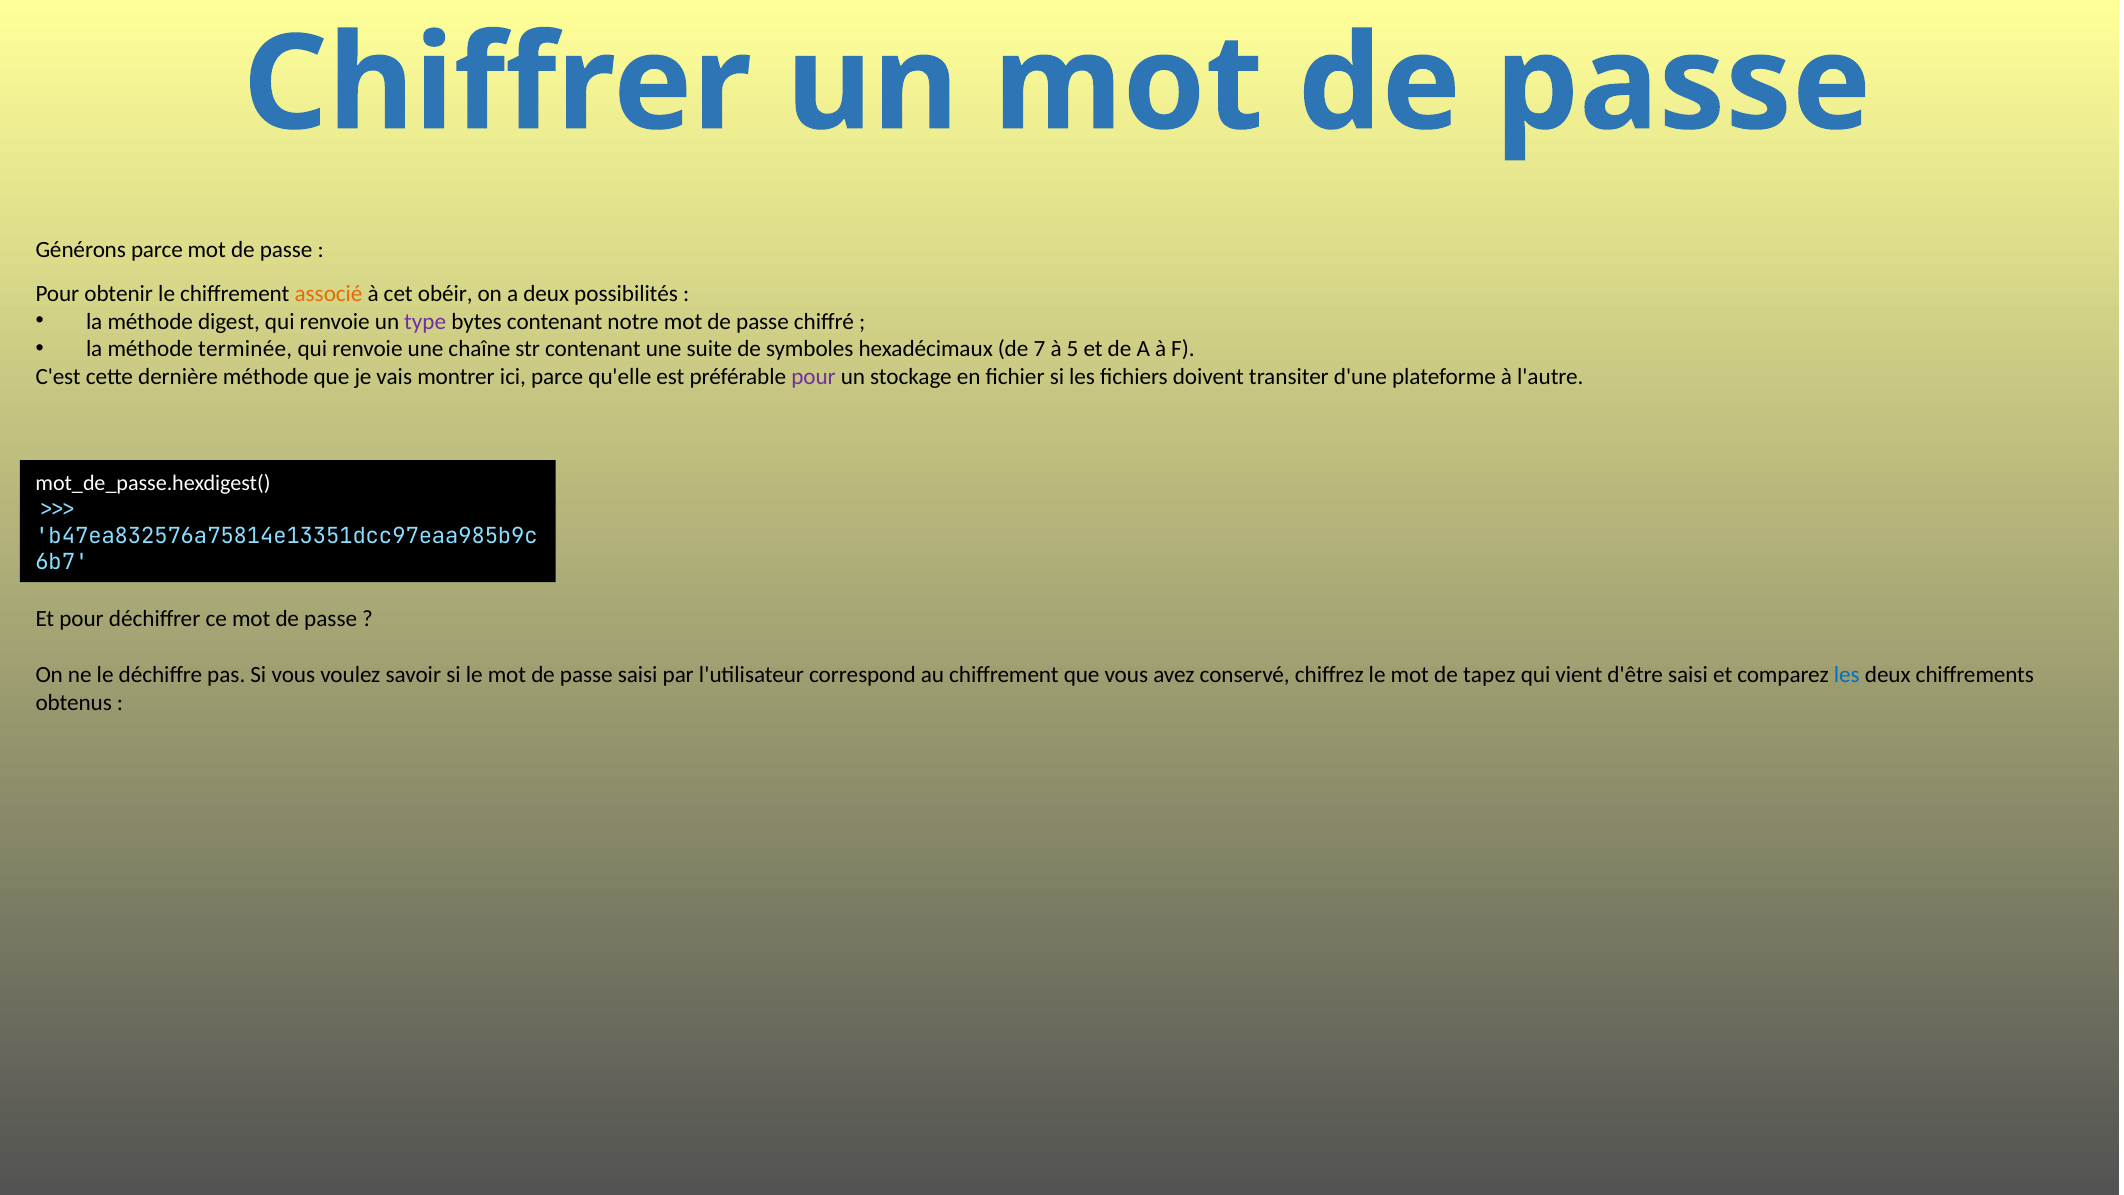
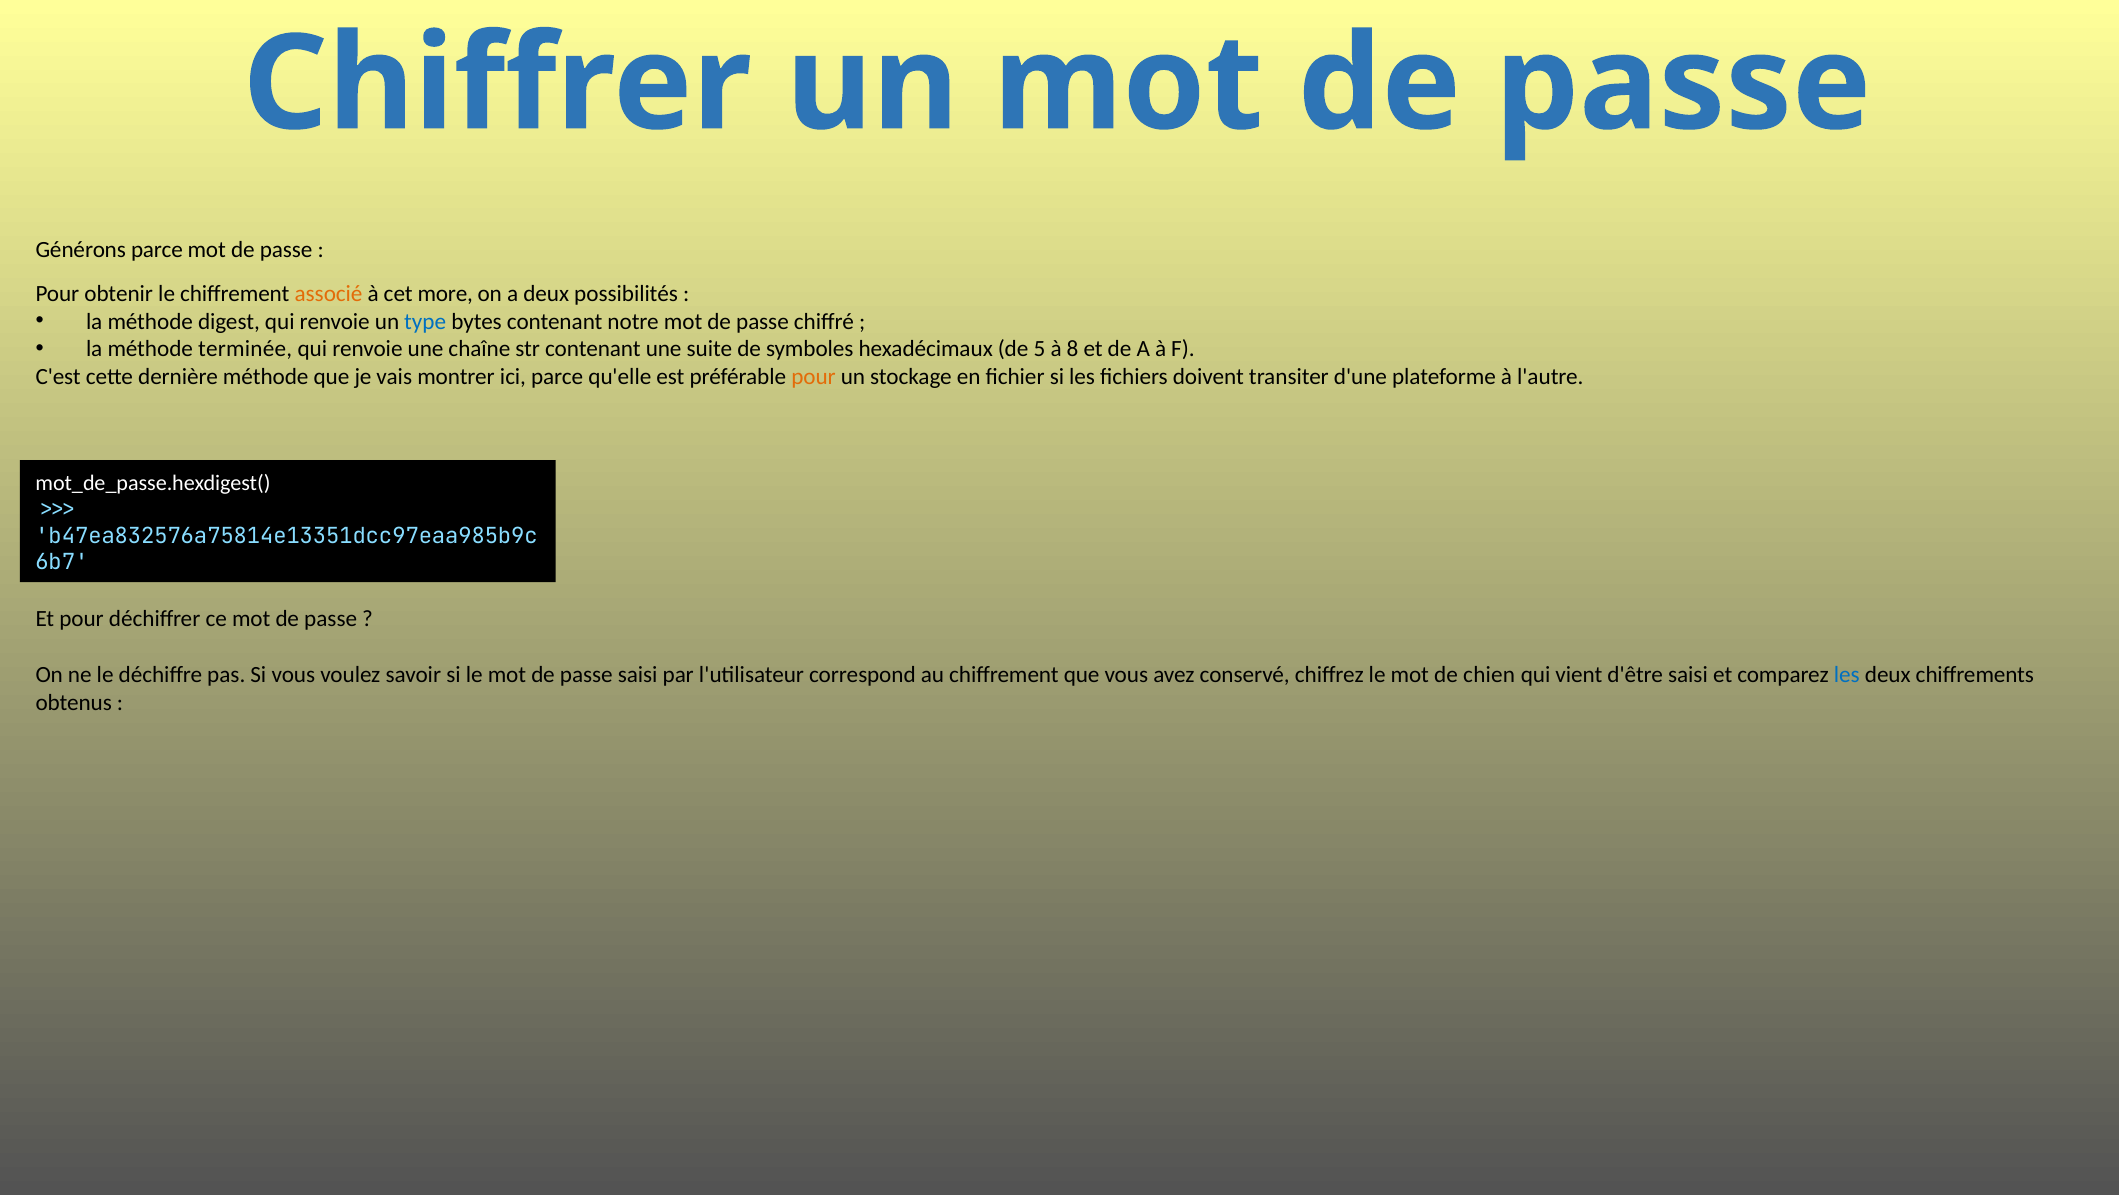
obéir: obéir -> more
type colour: purple -> blue
7: 7 -> 5
5: 5 -> 8
pour at (814, 377) colour: purple -> orange
tapez: tapez -> chien
